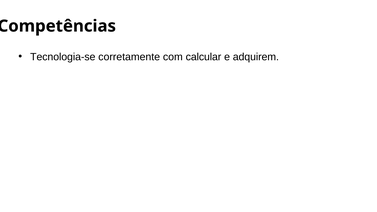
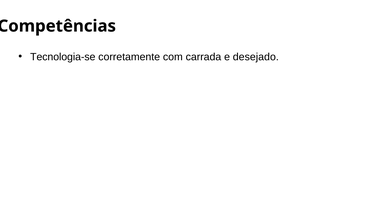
calcular: calcular -> carrada
adquirem: adquirem -> desejado
